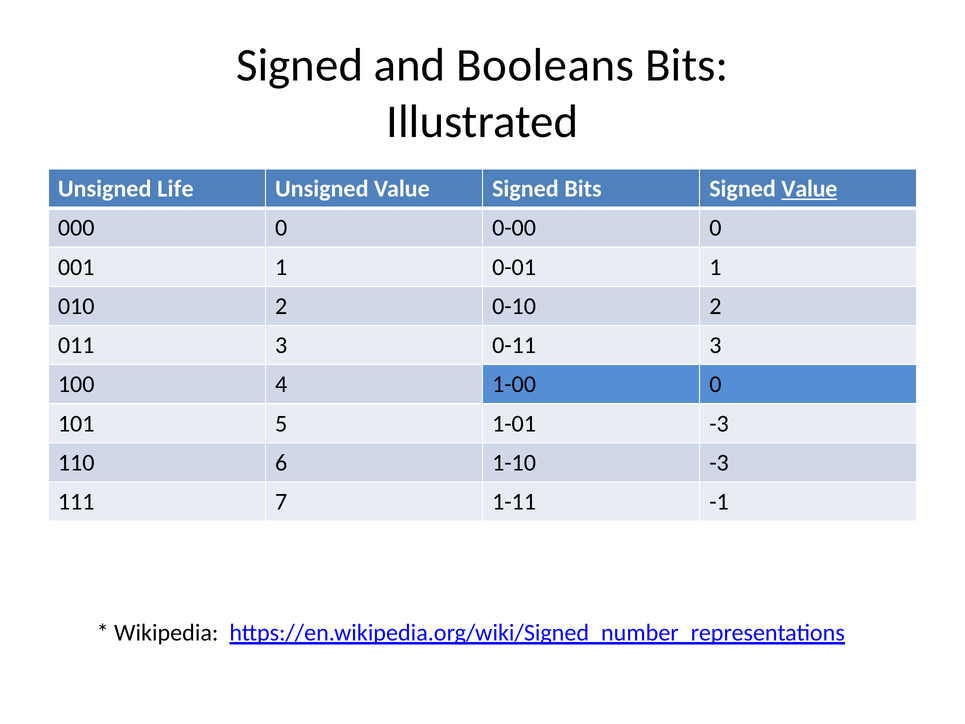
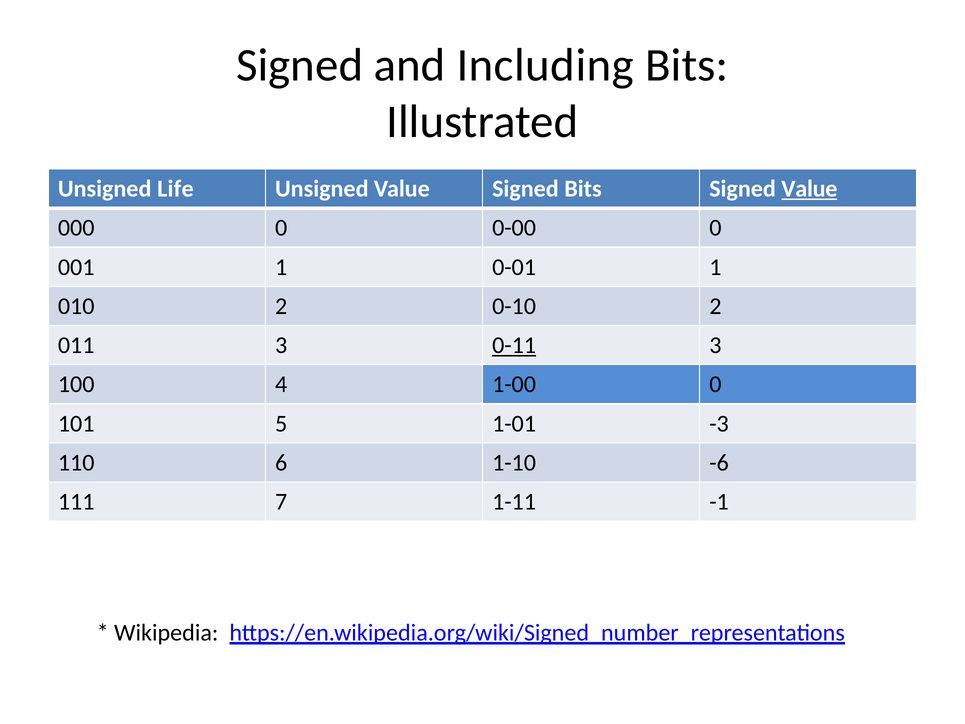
Booleans: Booleans -> Including
0-11 underline: none -> present
1-10 -3: -3 -> -6
